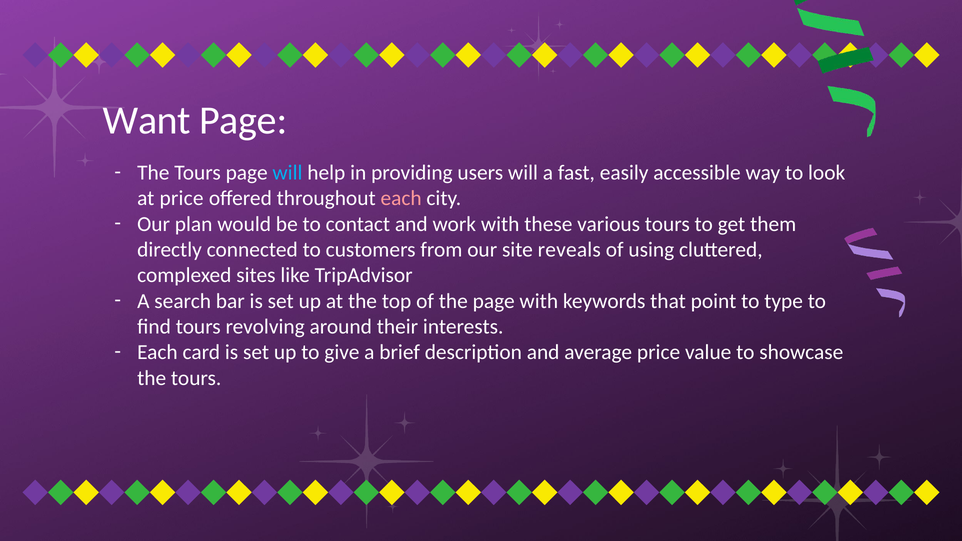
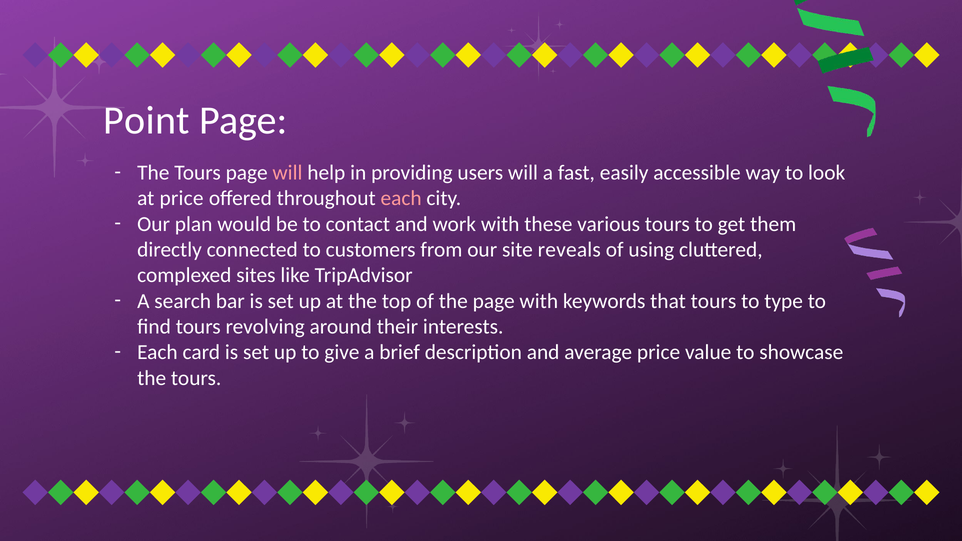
Want: Want -> Point
will at (287, 173) colour: light blue -> pink
that point: point -> tours
